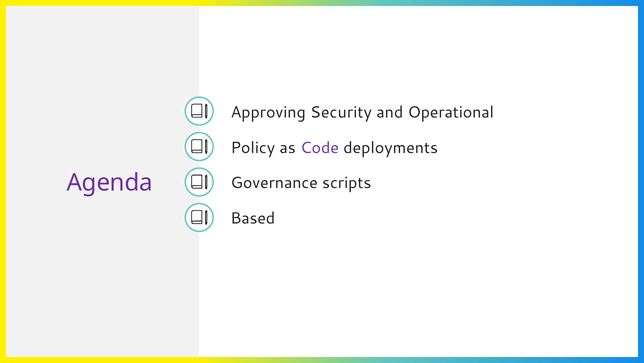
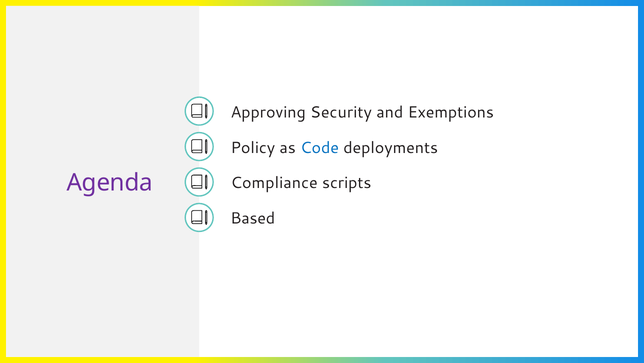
Operational: Operational -> Exemptions
Code colour: purple -> blue
Governance: Governance -> Compliance
